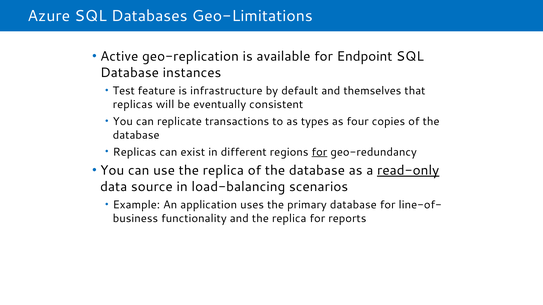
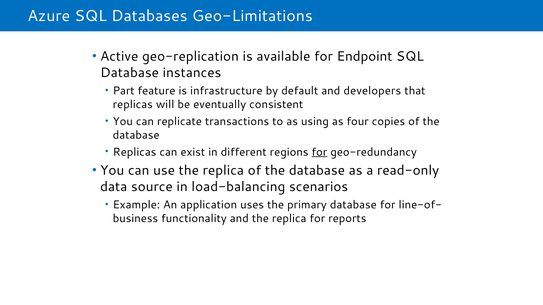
Test: Test -> Part
themselves: themselves -> developers
types: types -> using
read-only underline: present -> none
